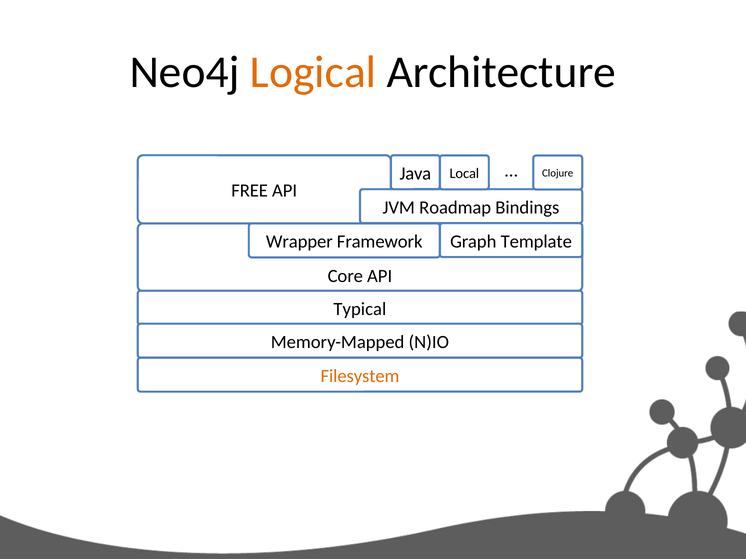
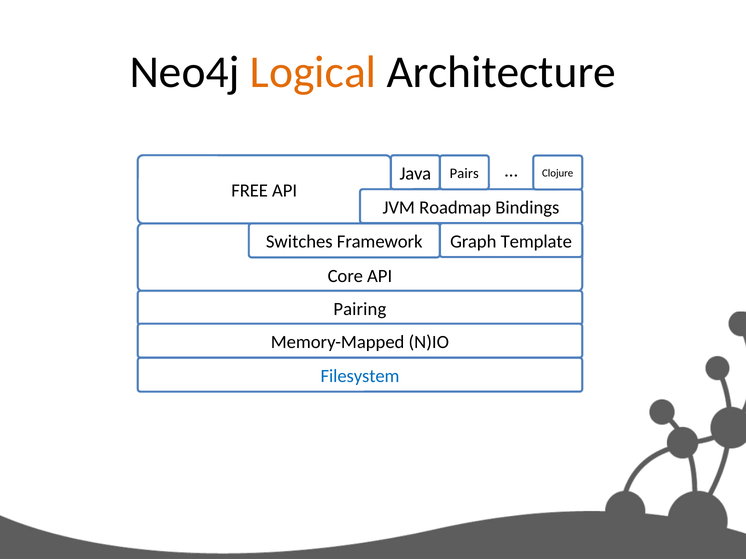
Local: Local -> Pairs
Wrapper: Wrapper -> Switches
Typical: Typical -> Pairing
Filesystem colour: orange -> blue
